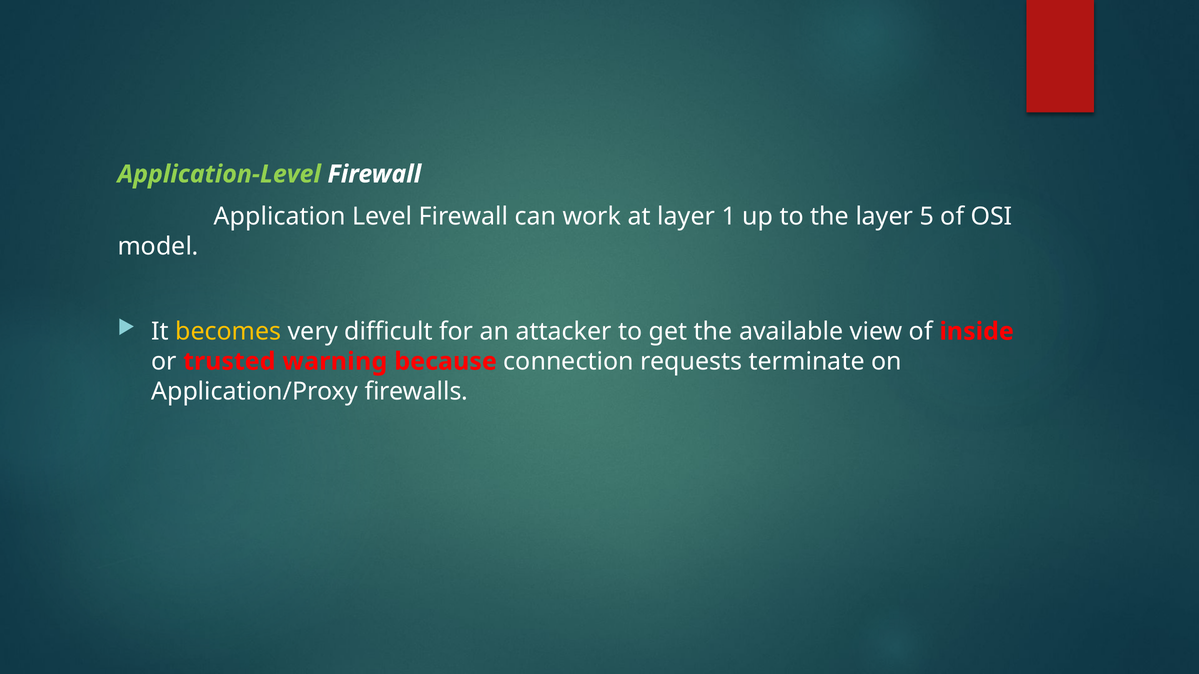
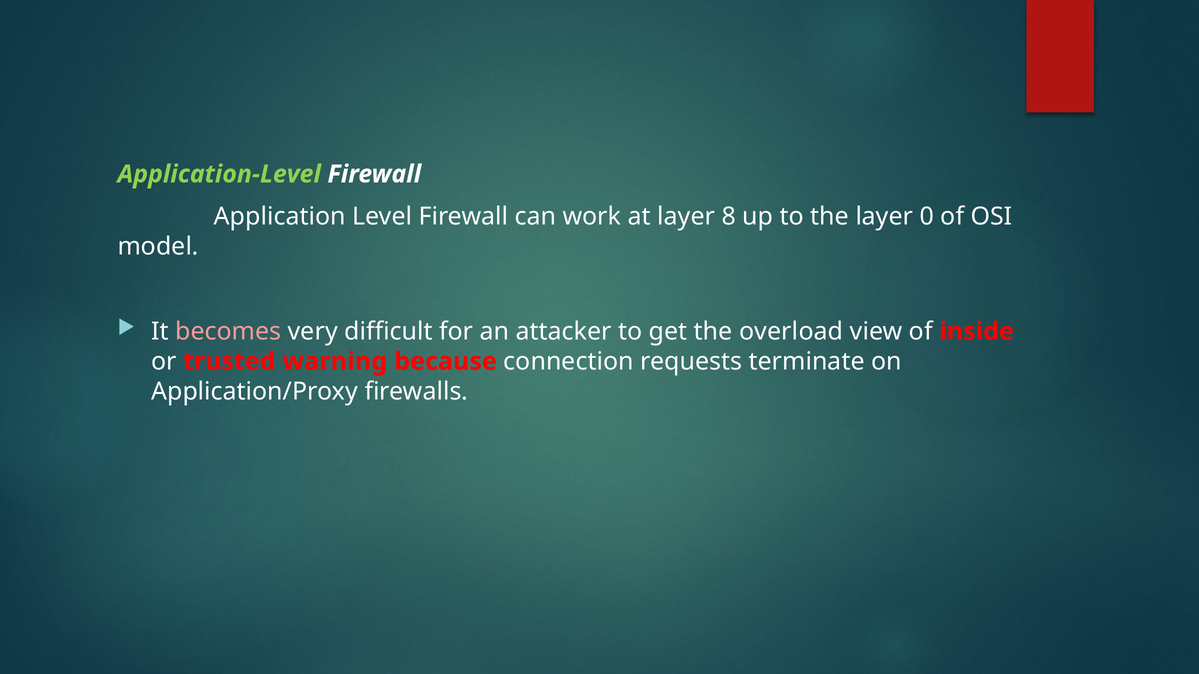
1: 1 -> 8
5: 5 -> 0
becomes colour: yellow -> pink
available: available -> overload
